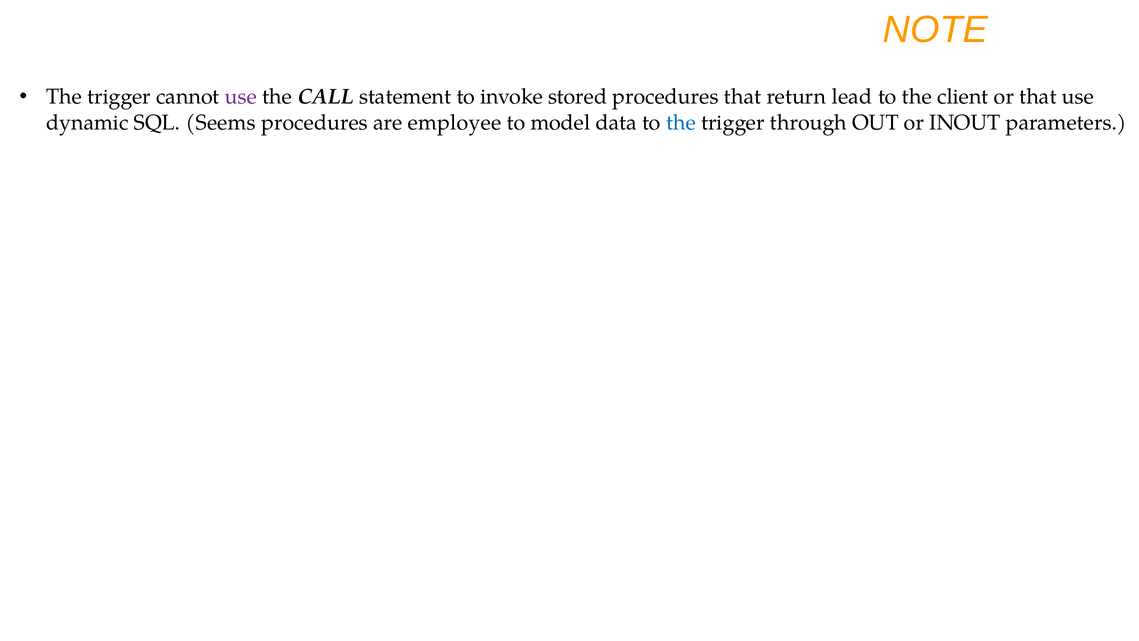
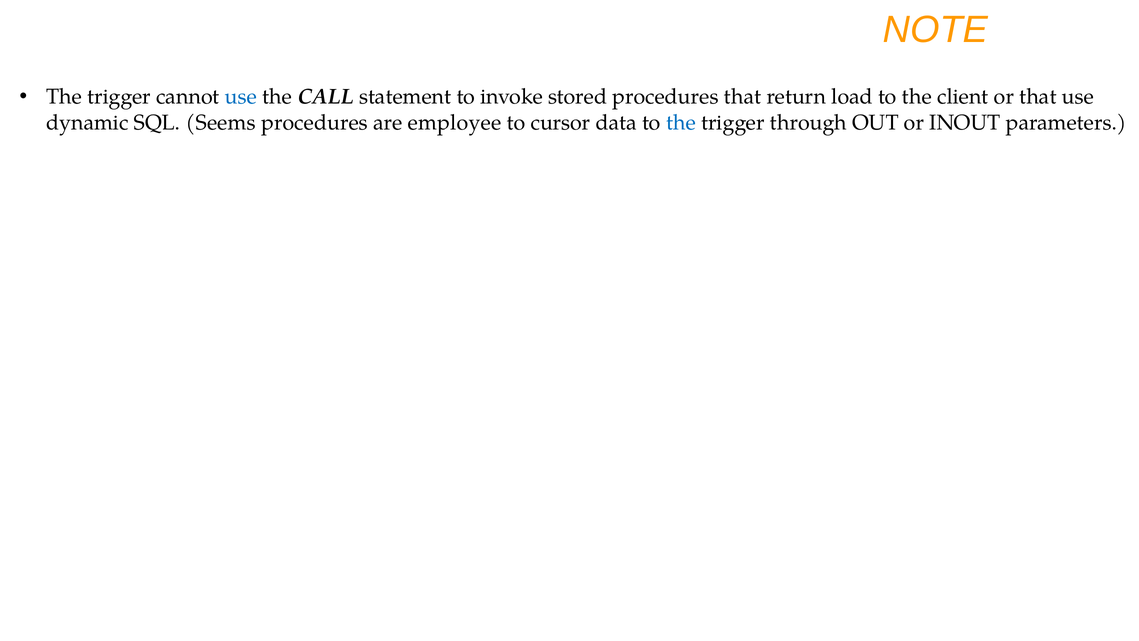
use at (241, 97) colour: purple -> blue
lead: lead -> load
model: model -> cursor
